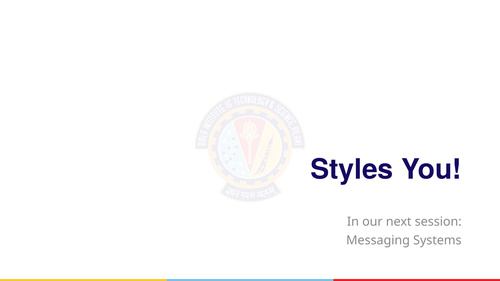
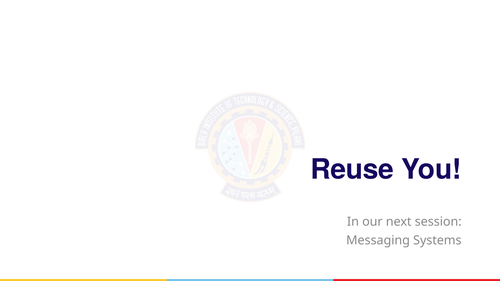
Styles: Styles -> Reuse
